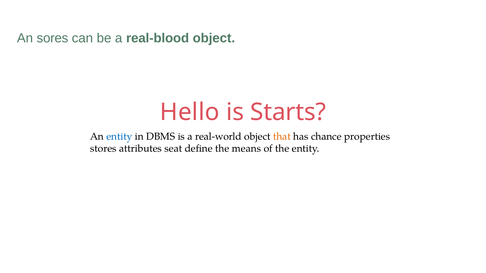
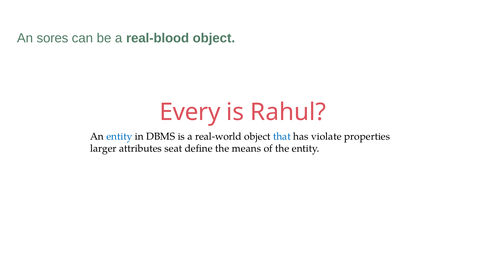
Hello: Hello -> Every
Starts: Starts -> Rahul
that colour: orange -> blue
chance: chance -> violate
stores: stores -> larger
